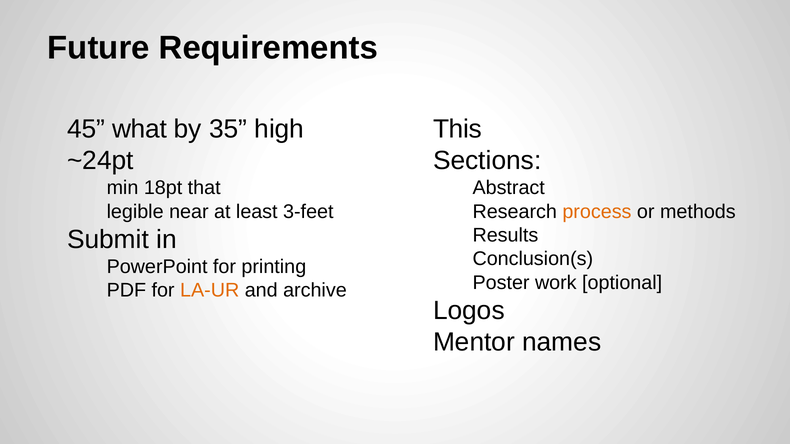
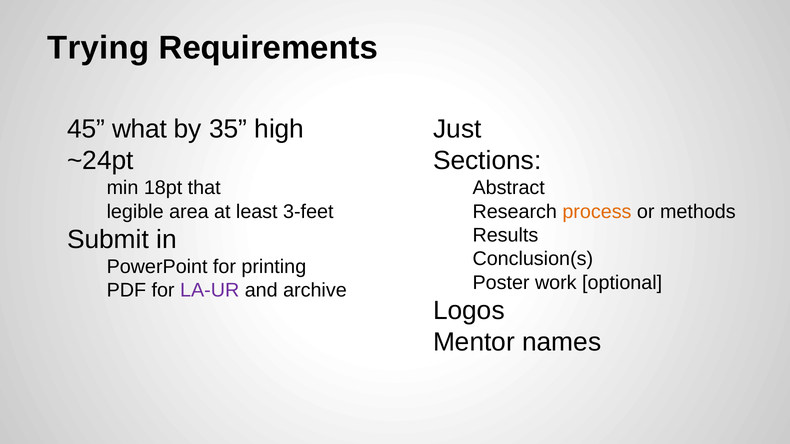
Future: Future -> Trying
This: This -> Just
near: near -> area
LA-UR colour: orange -> purple
